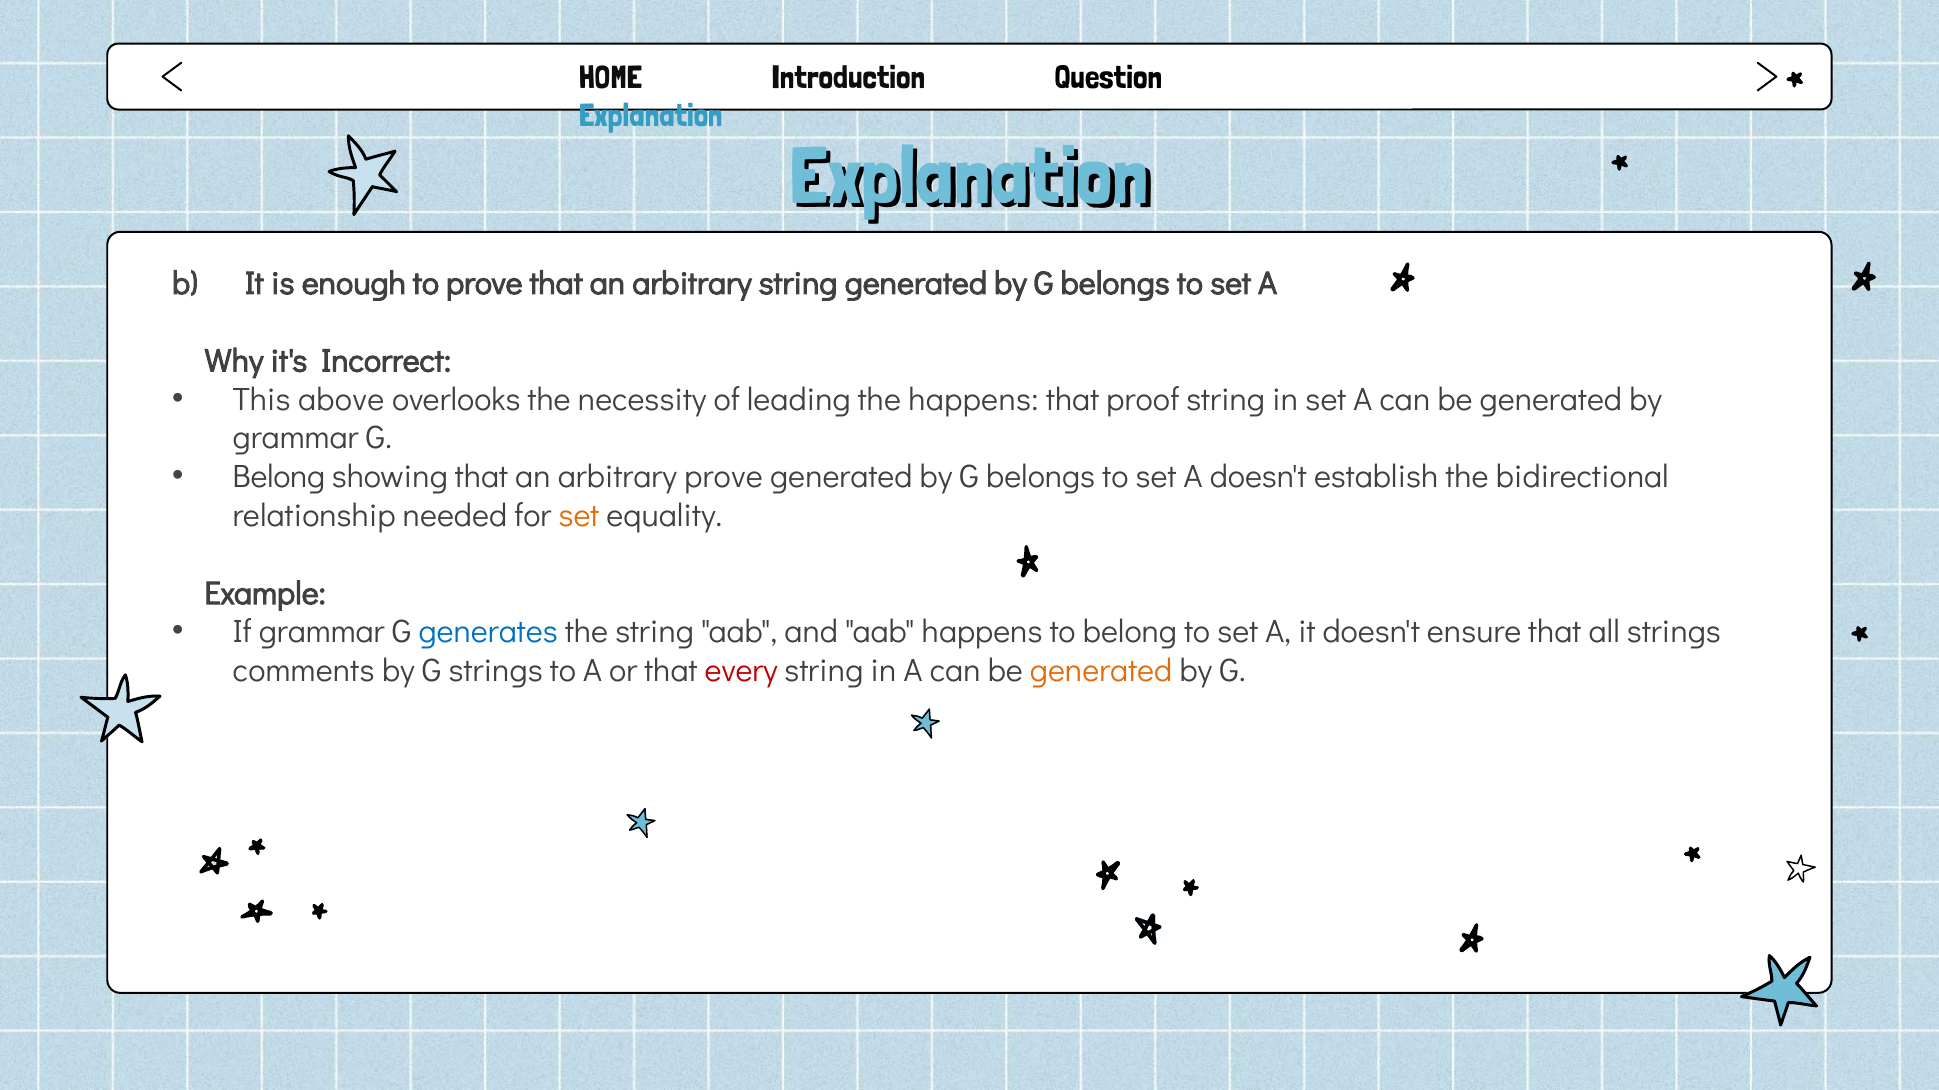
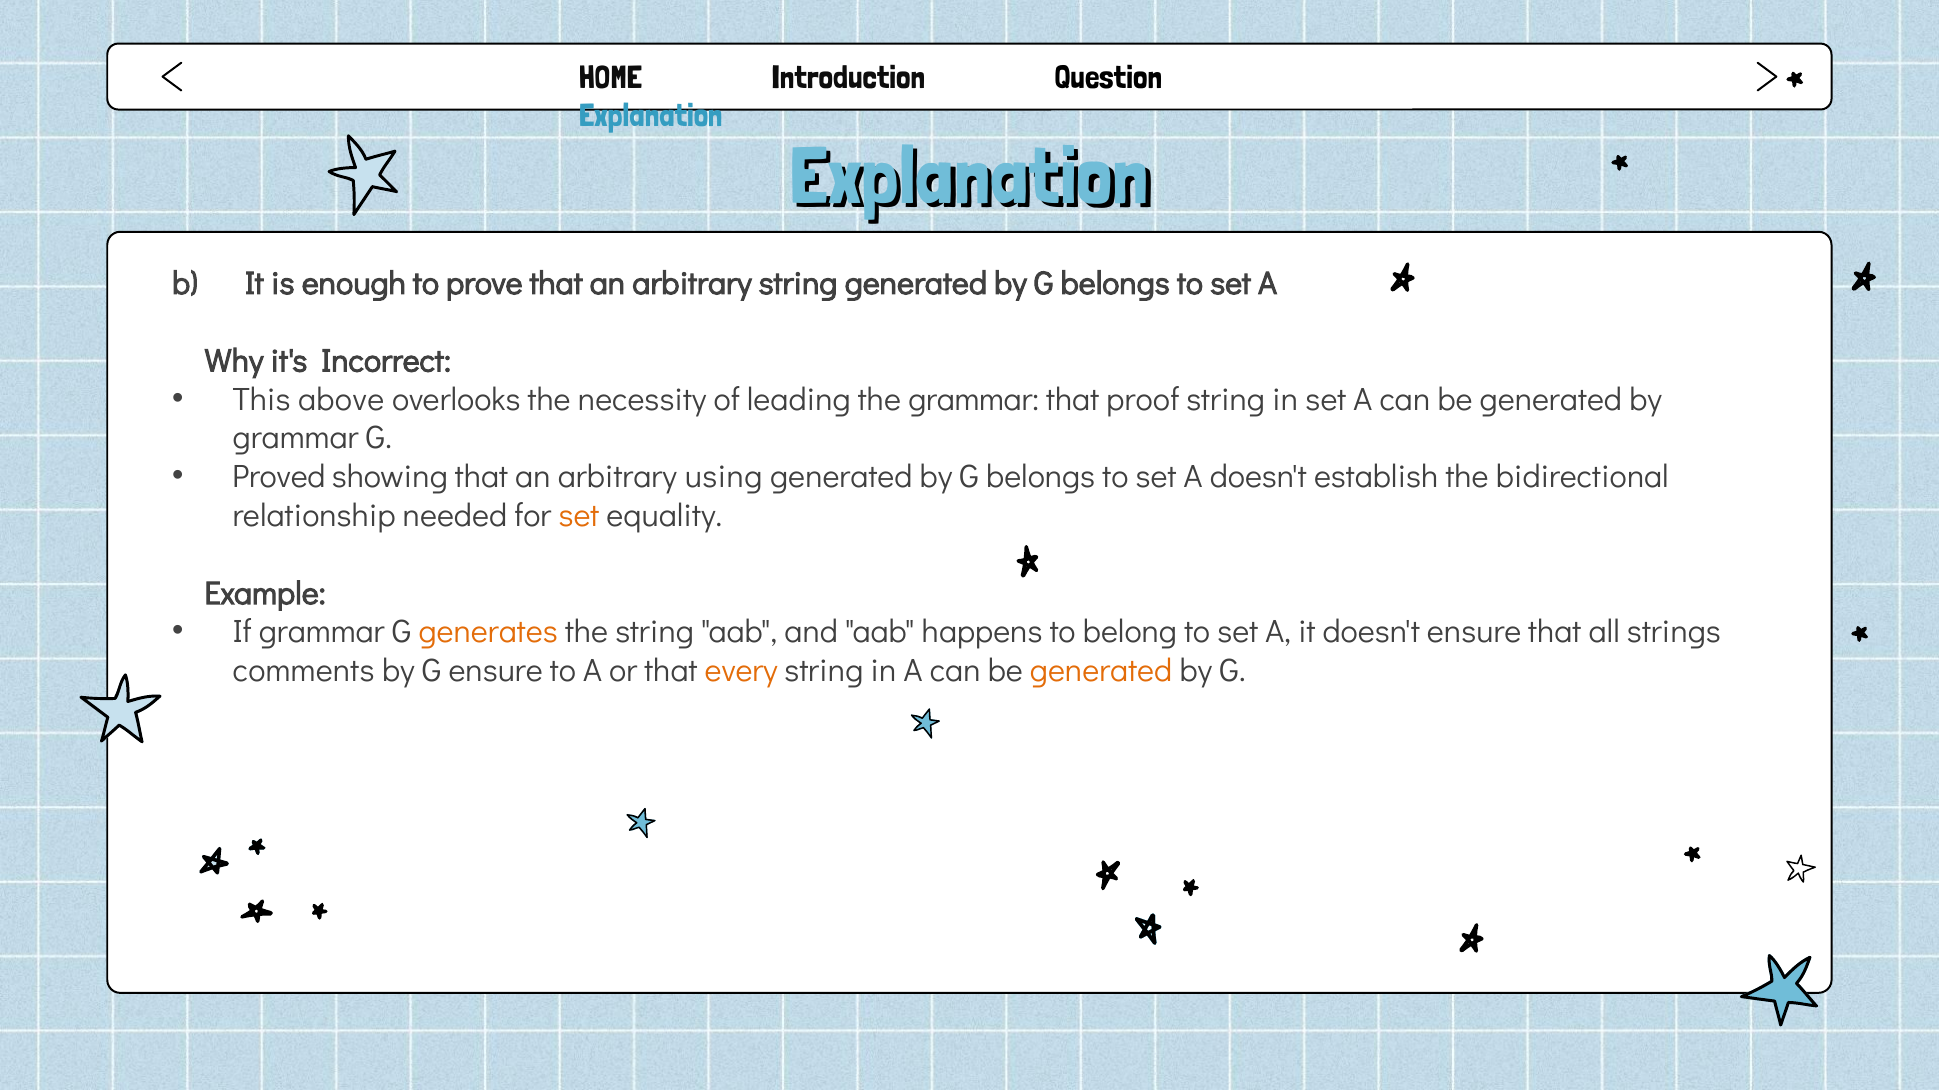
the happens: happens -> grammar
Belong at (279, 477): Belong -> Proved
arbitrary prove: prove -> using
generates colour: blue -> orange
G strings: strings -> ensure
every colour: red -> orange
